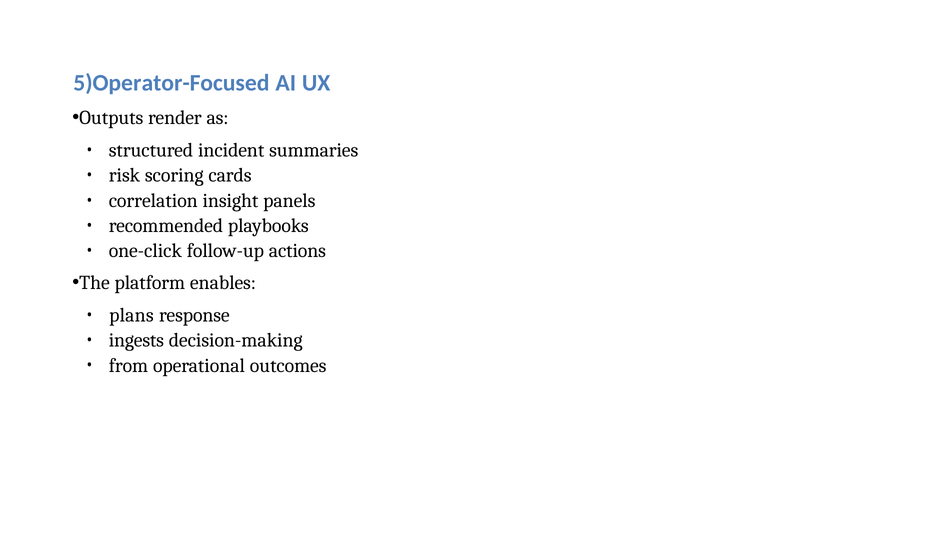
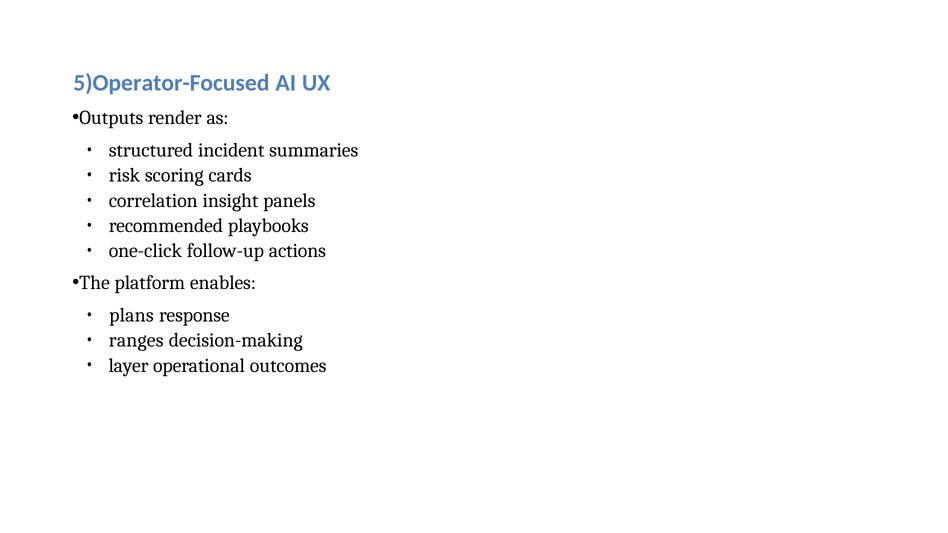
ingests: ingests -> ranges
from: from -> layer
